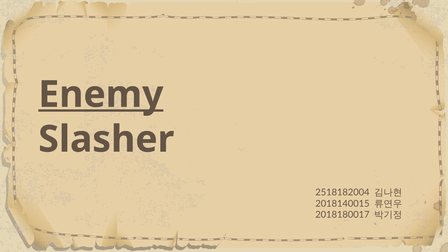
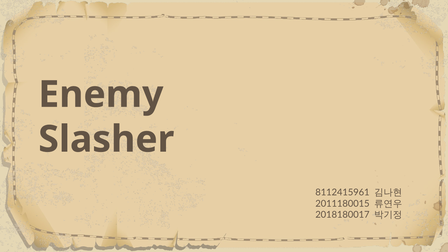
Enemy underline: present -> none
2518182004: 2518182004 -> 8112415961
2018140015: 2018140015 -> 2011180015
